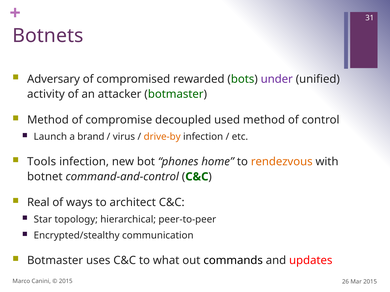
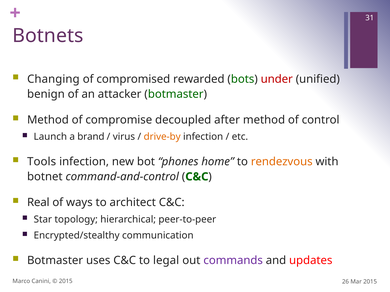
Adversary: Adversary -> Changing
under colour: purple -> red
activity: activity -> benign
used: used -> after
what: what -> legal
commands colour: black -> purple
